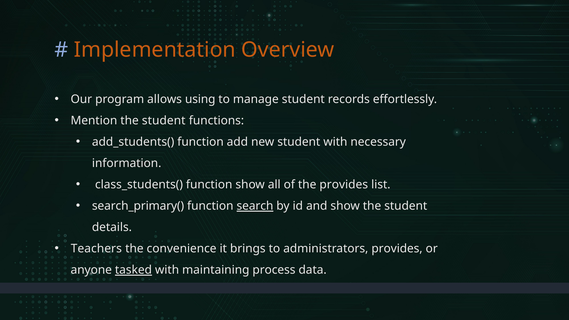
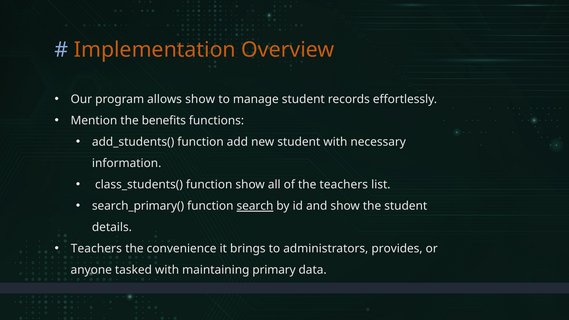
allows using: using -> show
Mention the student: student -> benefits
the provides: provides -> teachers
tasked underline: present -> none
process: process -> primary
